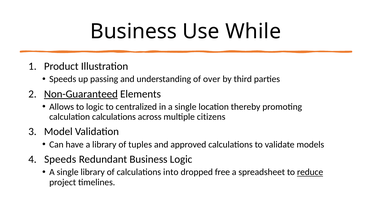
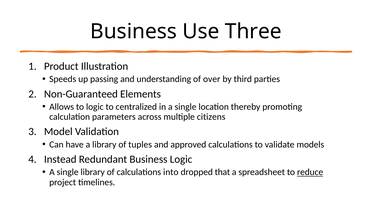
While: While -> Three
Non-Guaranteed underline: present -> none
calculation calculations: calculations -> parameters
Speeds at (60, 159): Speeds -> Instead
free: free -> that
